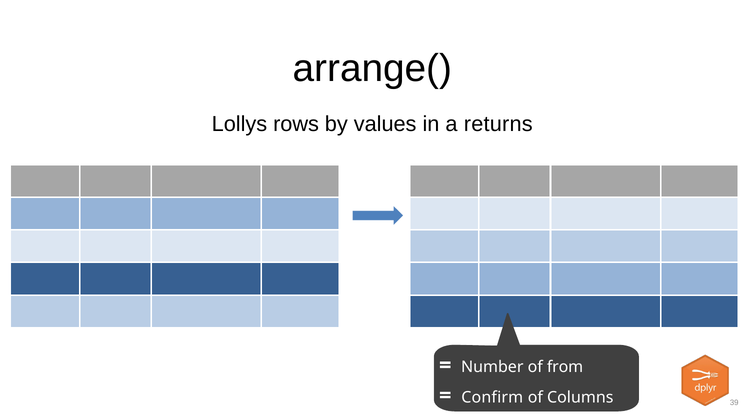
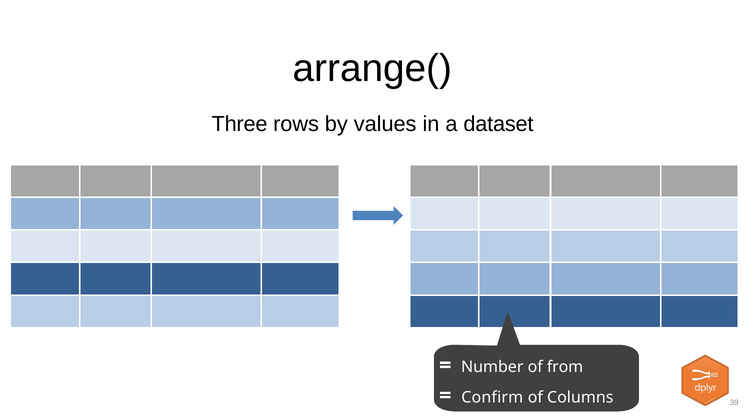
Lollys: Lollys -> Three
returns: returns -> dataset
